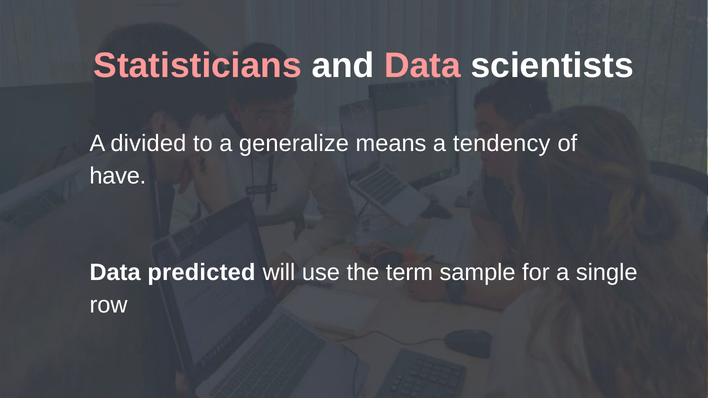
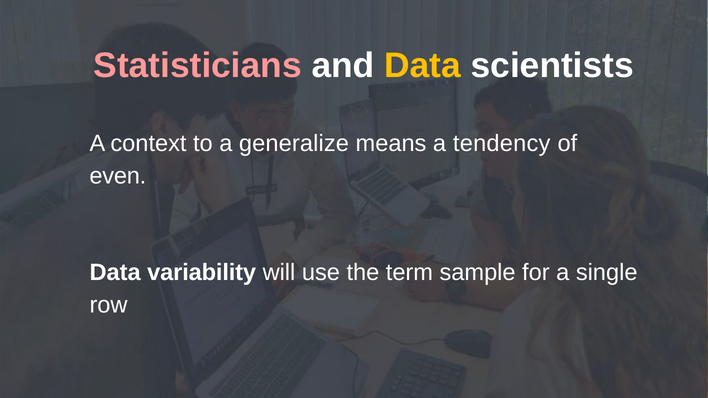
Data at (423, 66) colour: pink -> yellow
divided: divided -> context
have: have -> even
predicted: predicted -> variability
